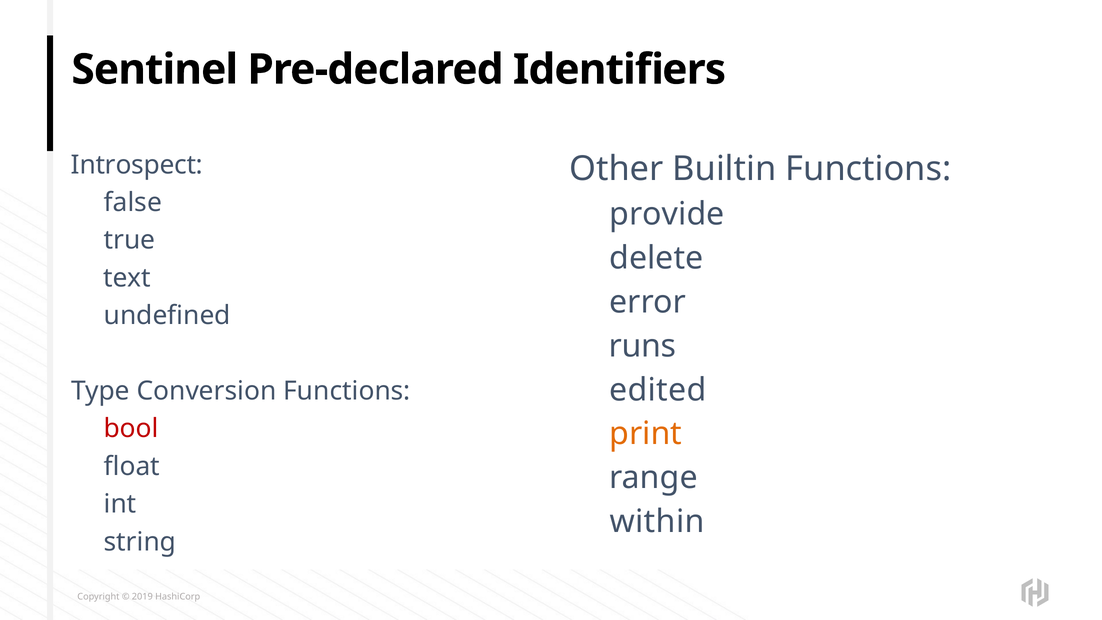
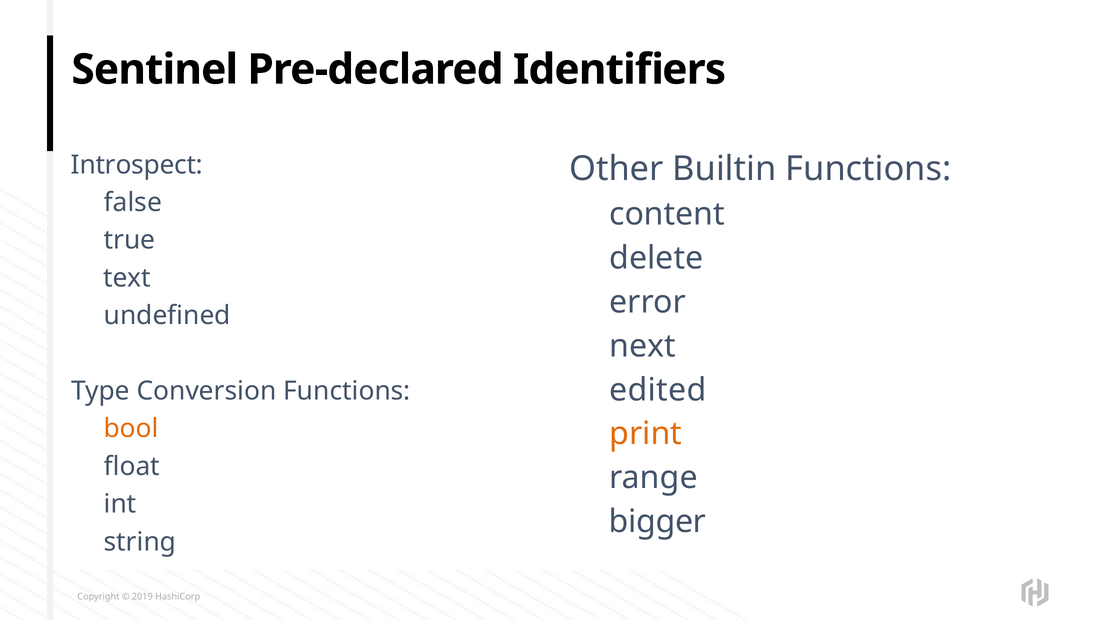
provide: provide -> content
runs: runs -> next
bool colour: red -> orange
within: within -> bigger
